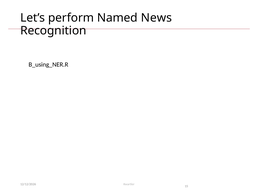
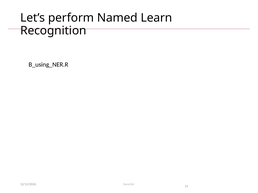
News: News -> Learn
